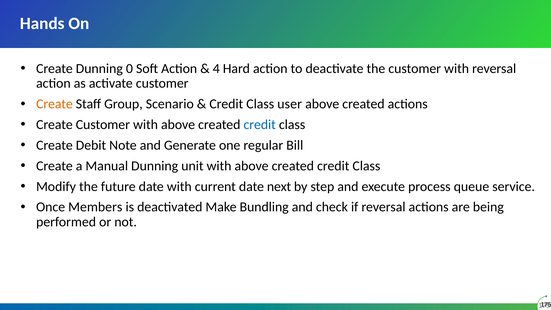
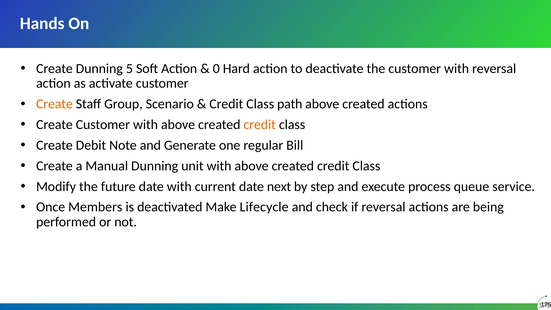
0: 0 -> 5
4: 4 -> 0
user: user -> path
credit at (260, 125) colour: blue -> orange
Bundling: Bundling -> Lifecycle
